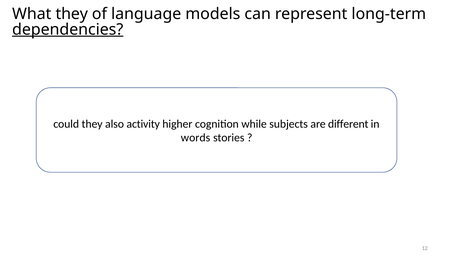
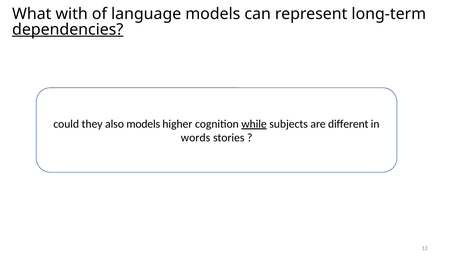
What they: they -> with
also activity: activity -> models
while underline: none -> present
